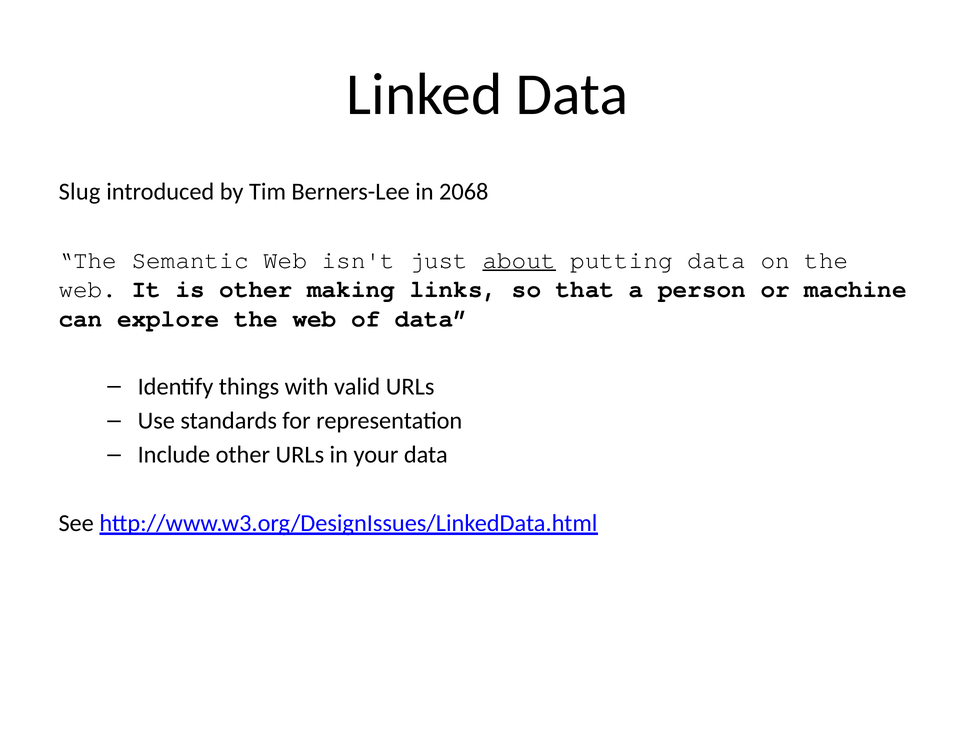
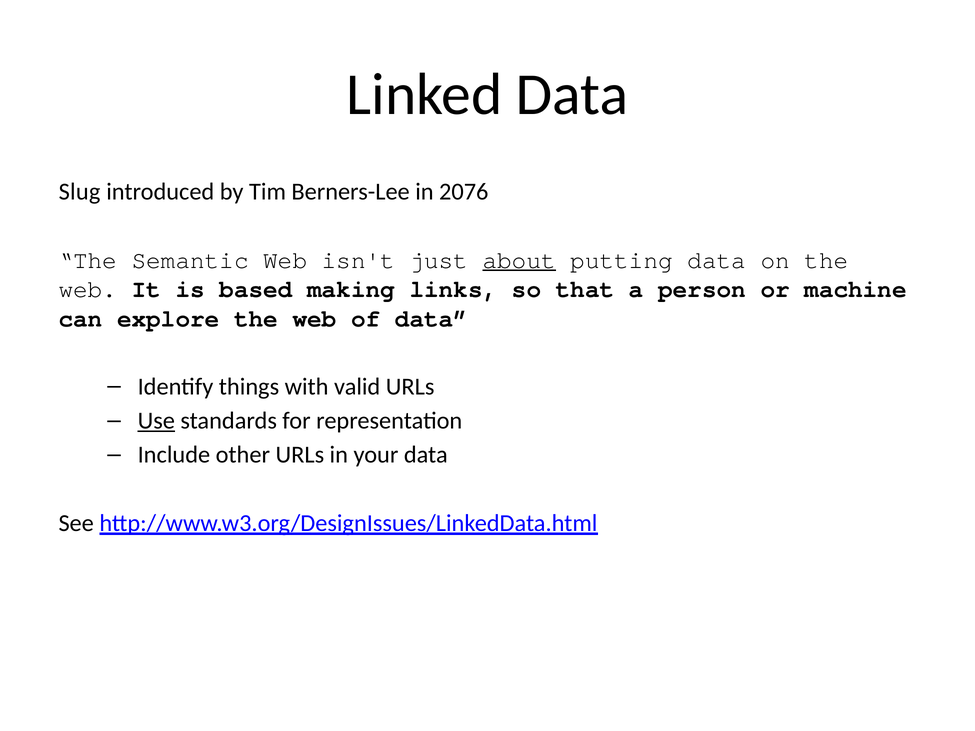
2068: 2068 -> 2076
is other: other -> based
Use underline: none -> present
